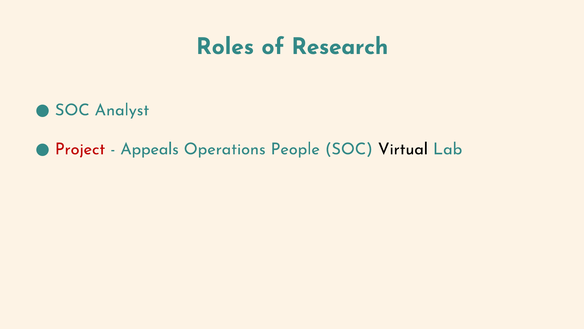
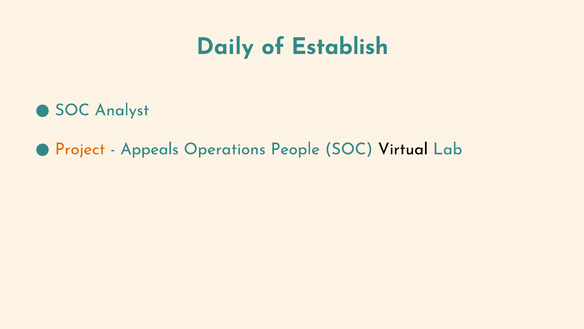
Roles: Roles -> Daily
Research: Research -> Establish
Project colour: red -> orange
